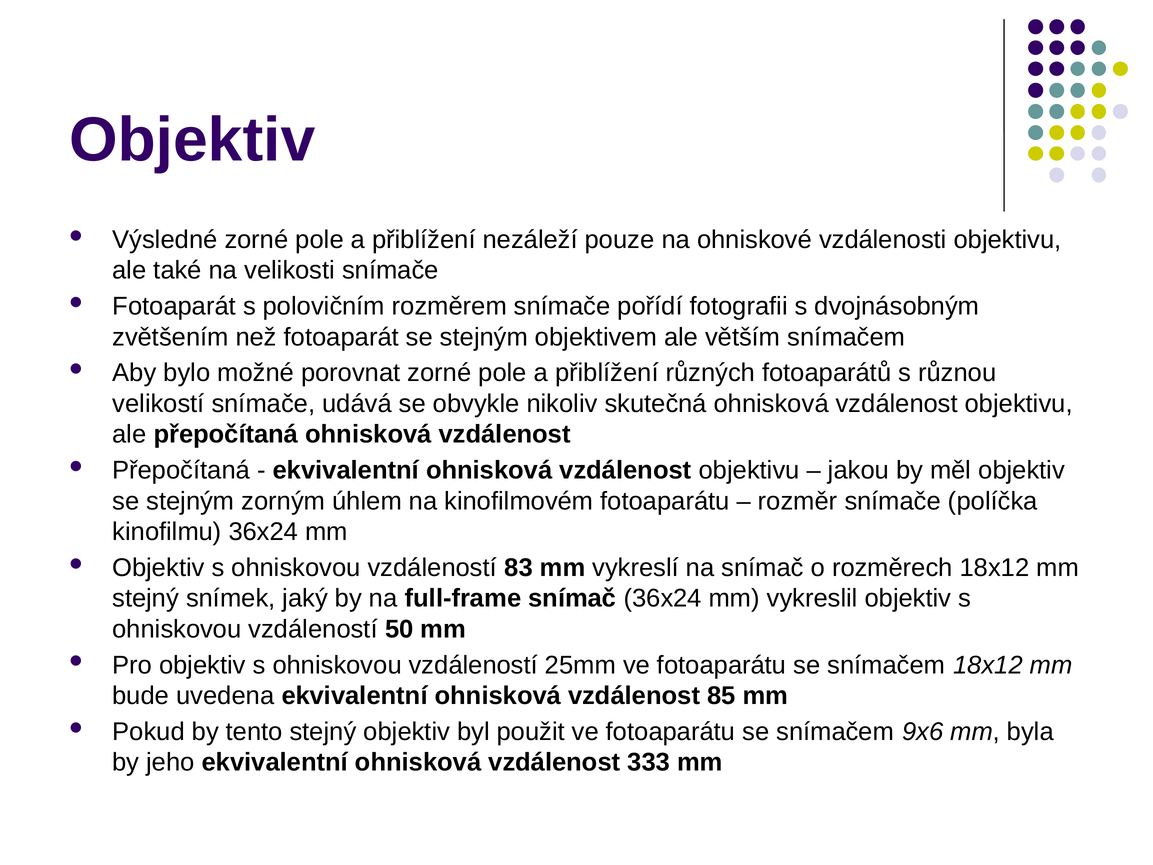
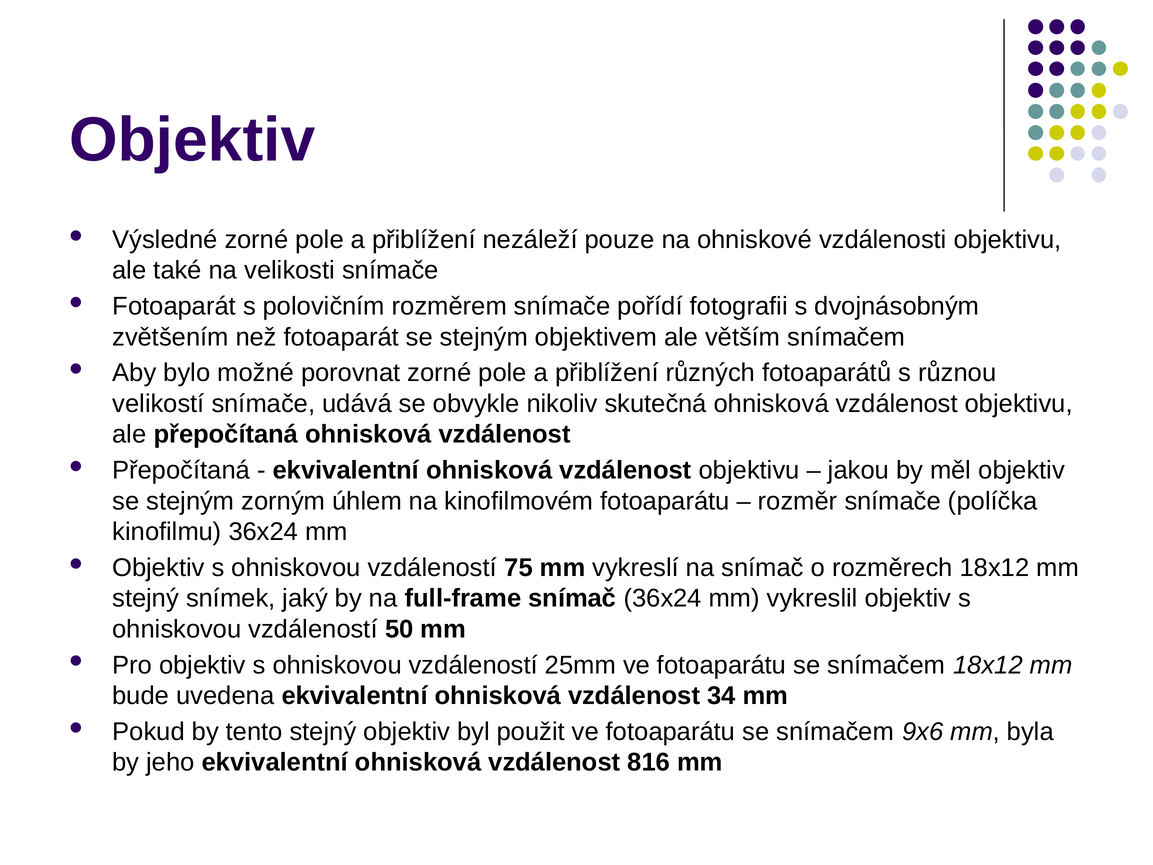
83: 83 -> 75
85: 85 -> 34
333: 333 -> 816
